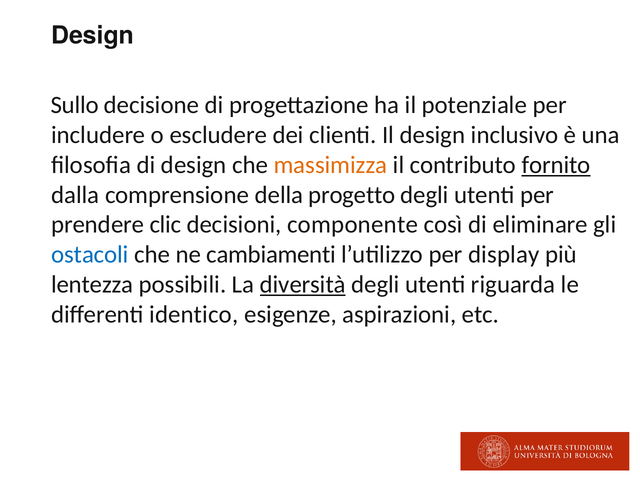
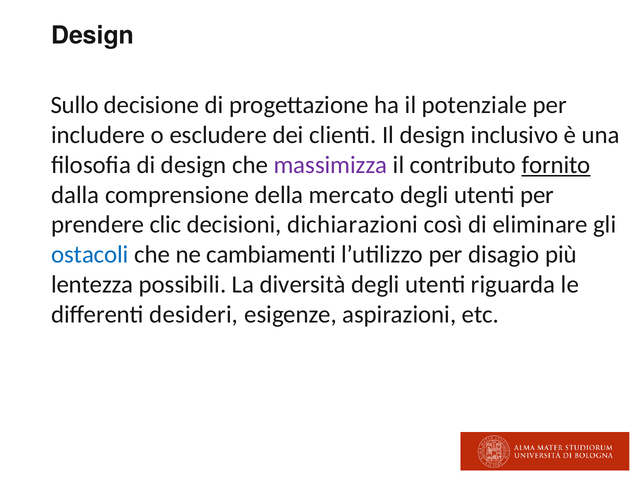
massimizza colour: orange -> purple
progetto: progetto -> mercato
componente: componente -> dichiarazioni
display: display -> disagio
diversità underline: present -> none
identico: identico -> desideri
